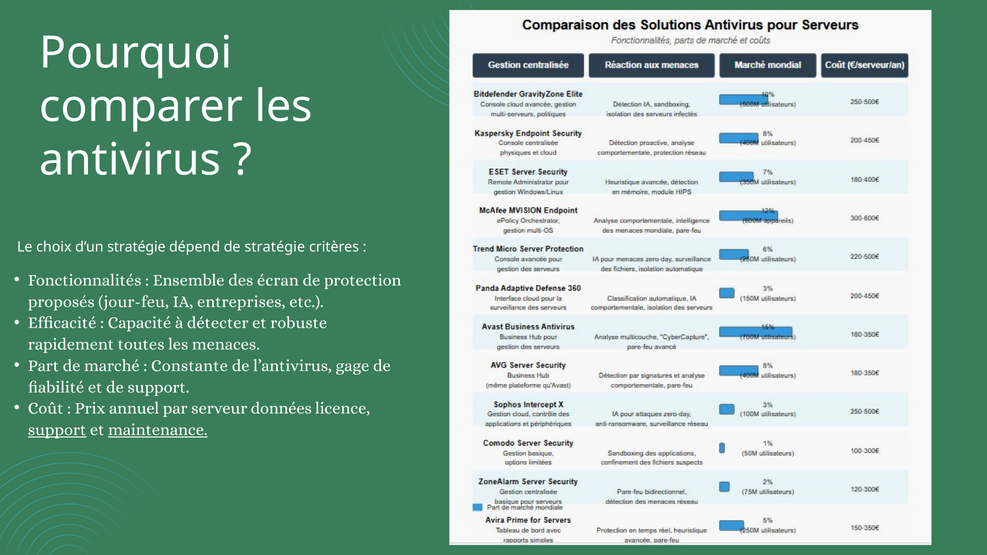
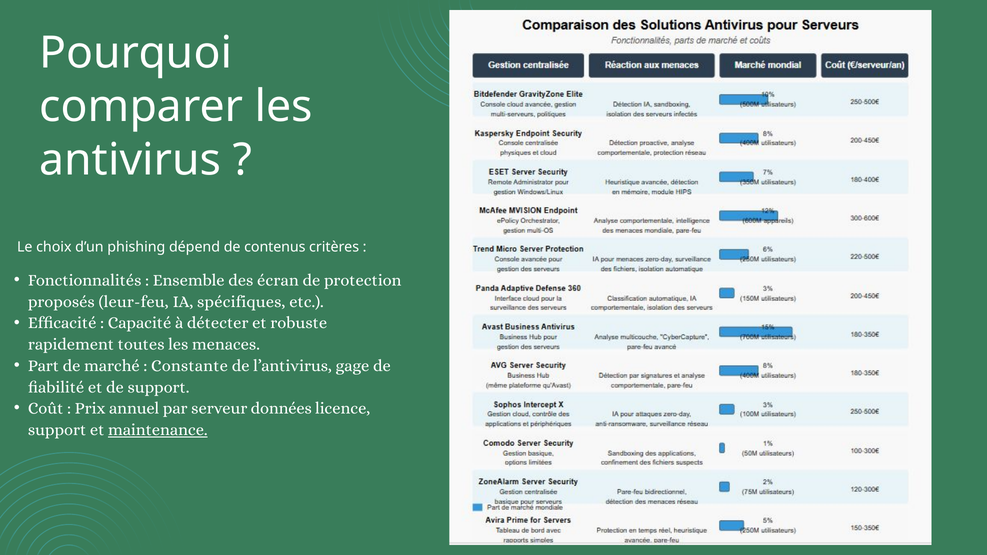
d’un stratégie: stratégie -> phishing
de stratégie: stratégie -> contenus
jour-feu: jour-feu -> leur-feu
entreprises: entreprises -> spécifiques
support at (57, 430) underline: present -> none
